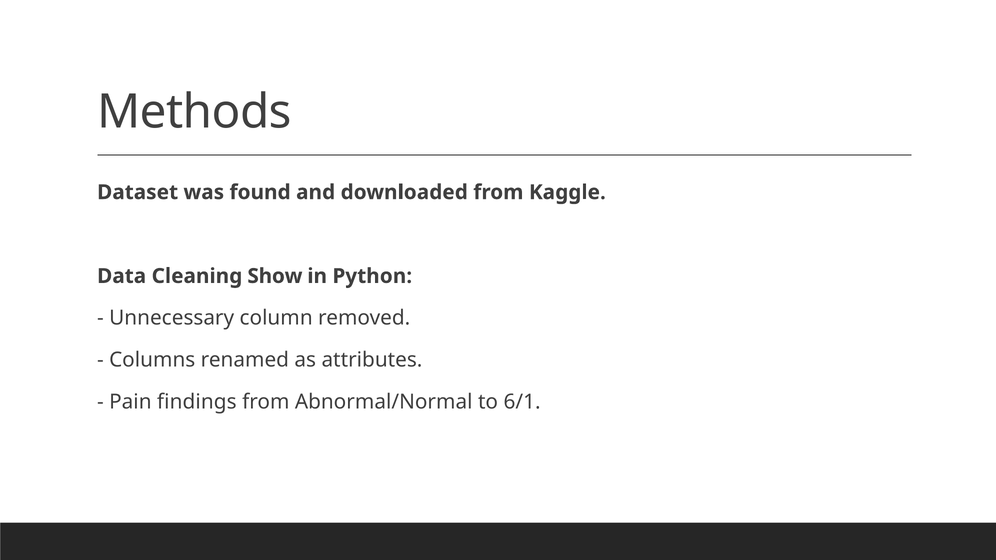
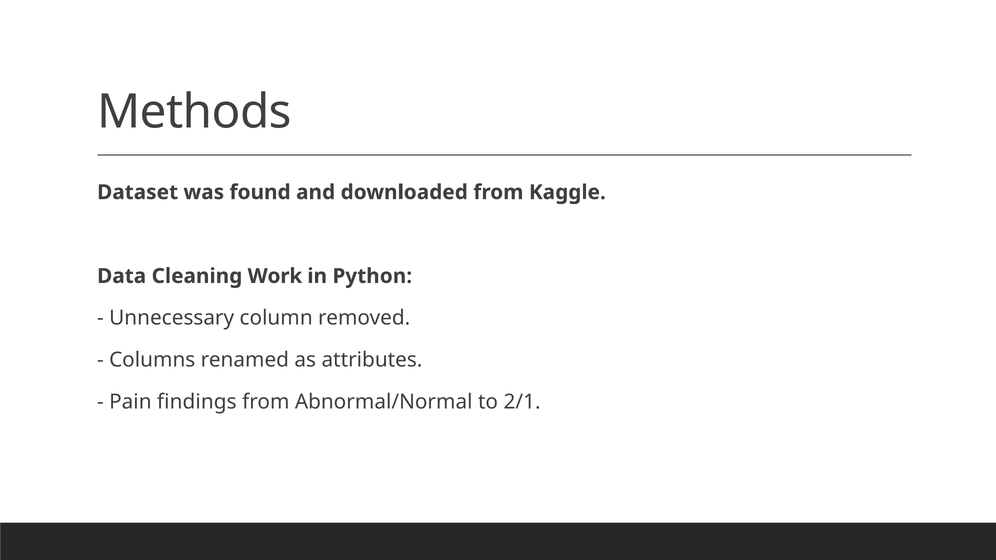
Show: Show -> Work
6/1: 6/1 -> 2/1
